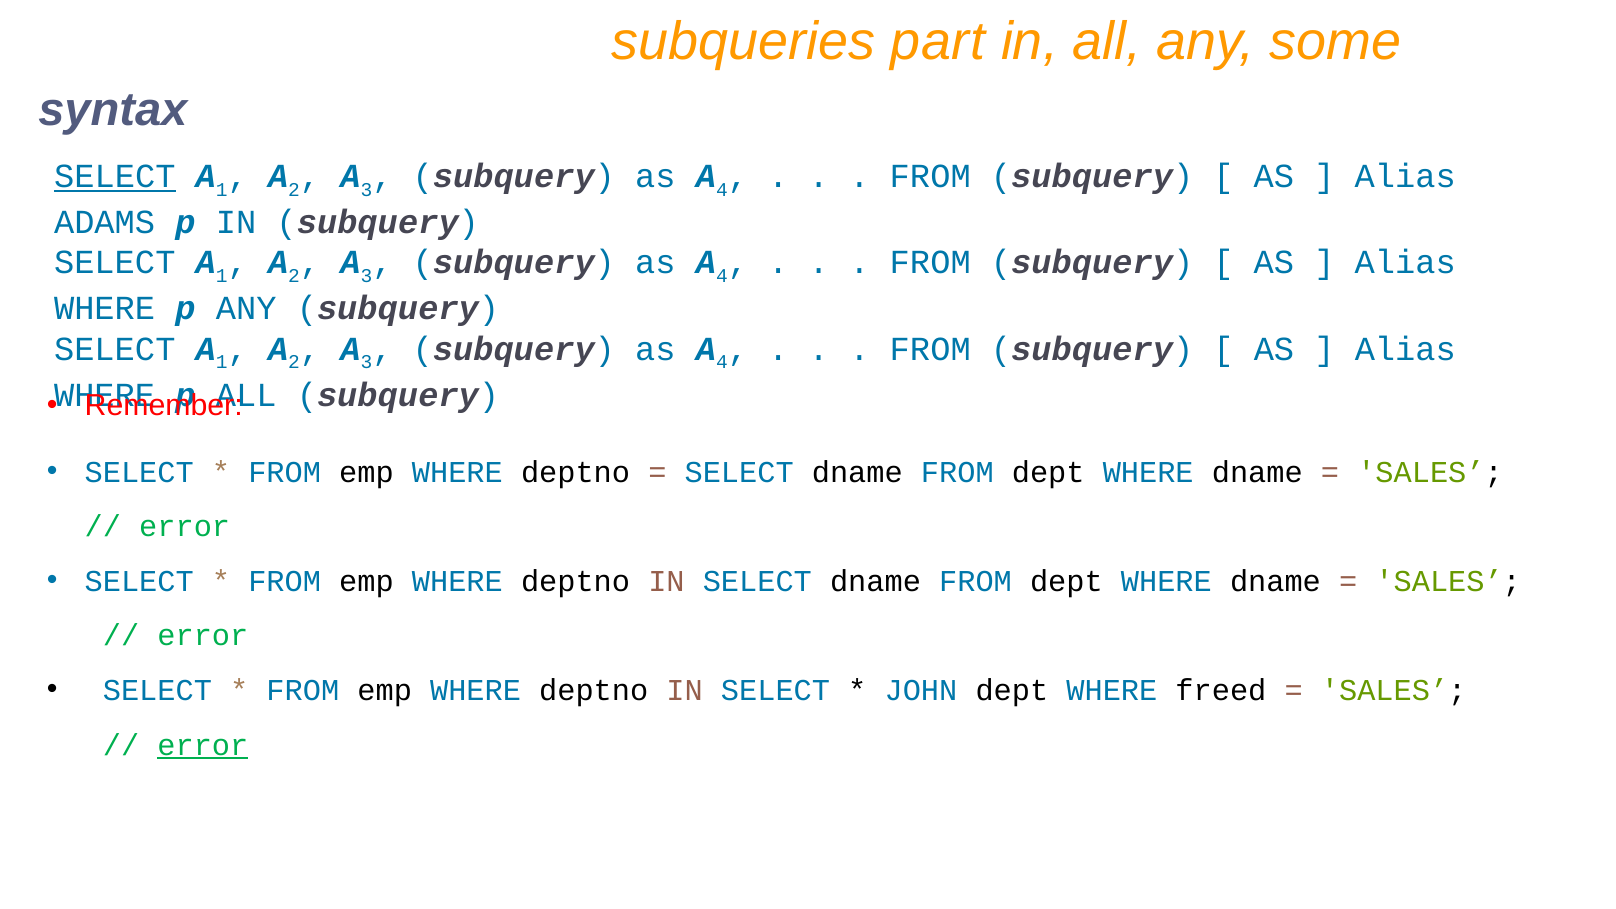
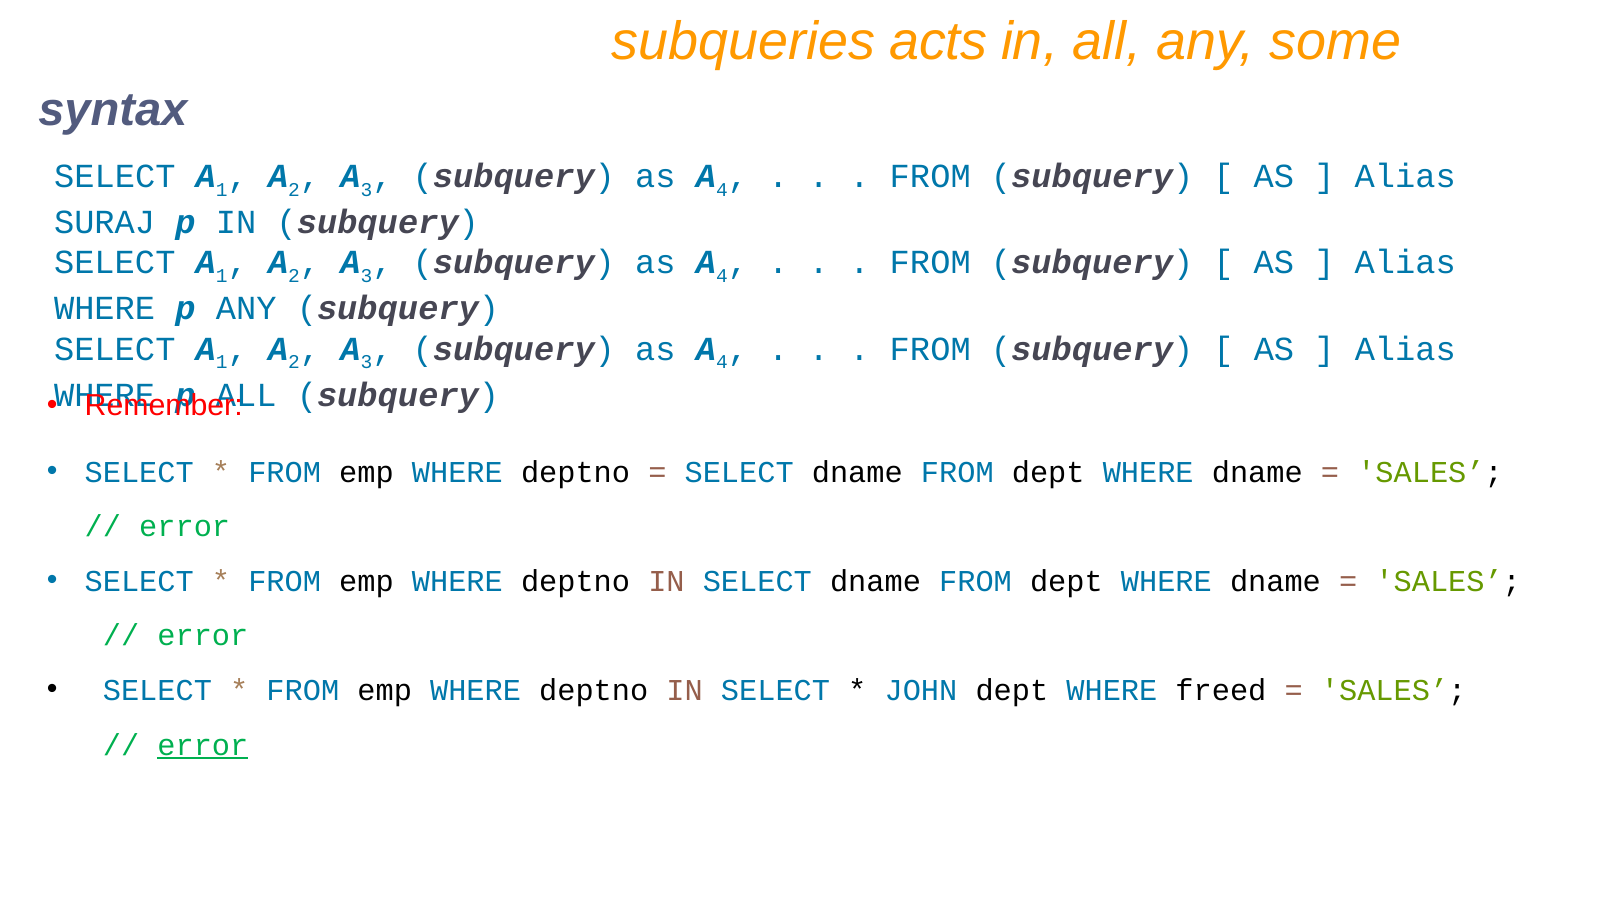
part: part -> acts
SELECT at (115, 177) underline: present -> none
ADAMS: ADAMS -> SURAJ
